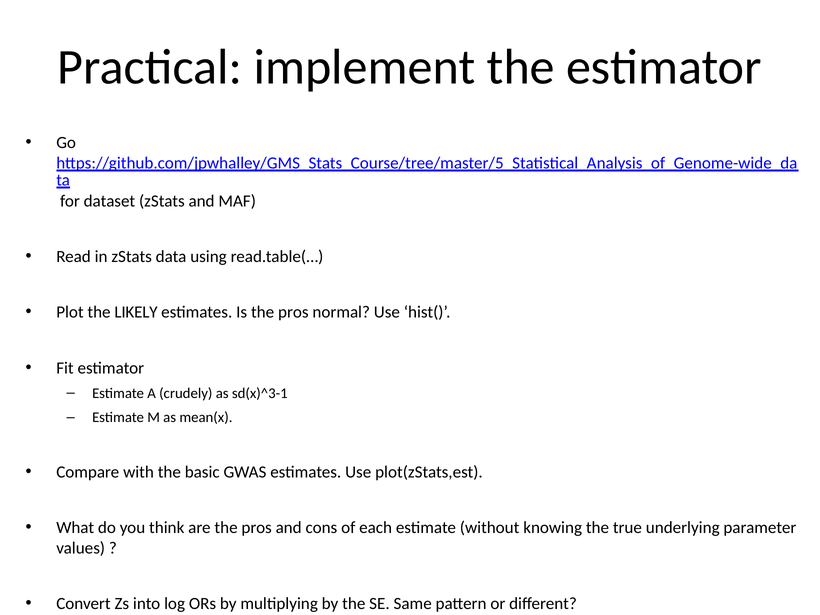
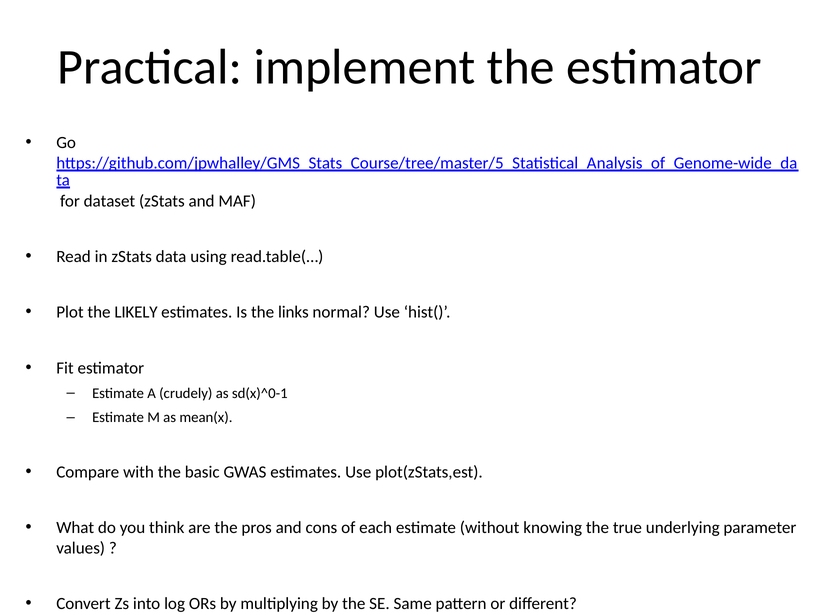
Is the pros: pros -> links
sd(x)^3-1: sd(x)^3-1 -> sd(x)^0-1
